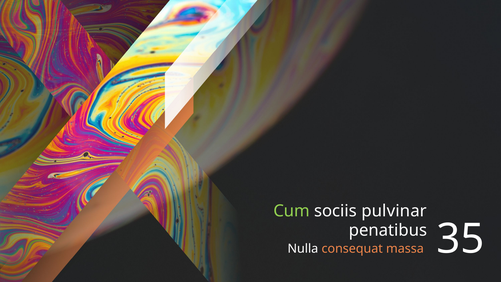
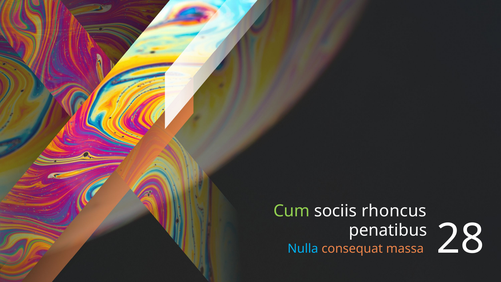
pulvinar: pulvinar -> rhoncus
Nulla colour: white -> light blue
35: 35 -> 28
